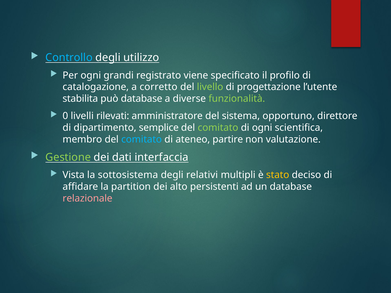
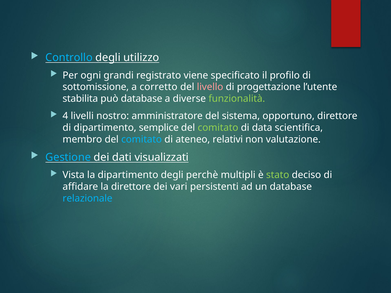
catalogazione: catalogazione -> sottomissione
livello colour: light green -> pink
0: 0 -> 4
rilevati: rilevati -> nostro
di ogni: ogni -> data
partire: partire -> relativi
Gestione colour: light green -> light blue
interfaccia: interfaccia -> visualizzati
la sottosistema: sottosistema -> dipartimento
relativi: relativi -> perchè
stato colour: yellow -> light green
la partition: partition -> direttore
alto: alto -> vari
relazionale colour: pink -> light blue
